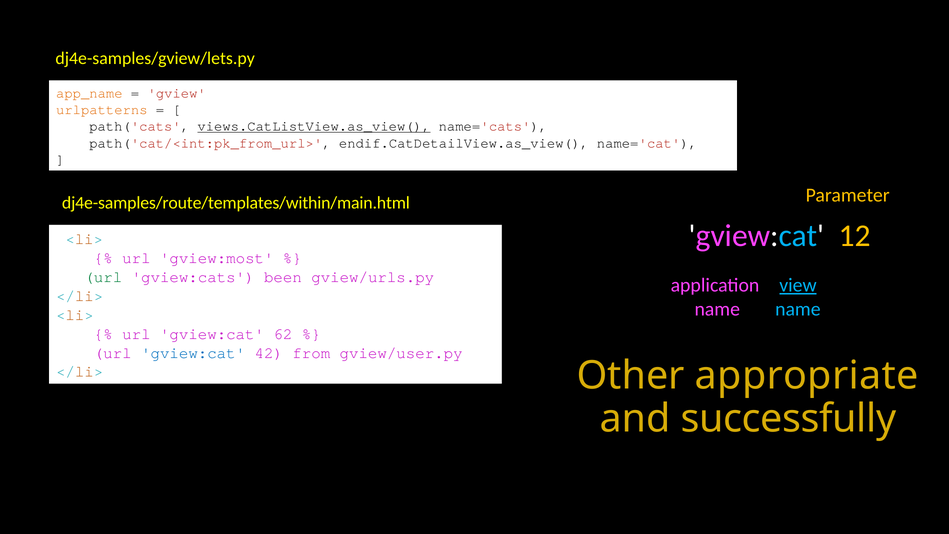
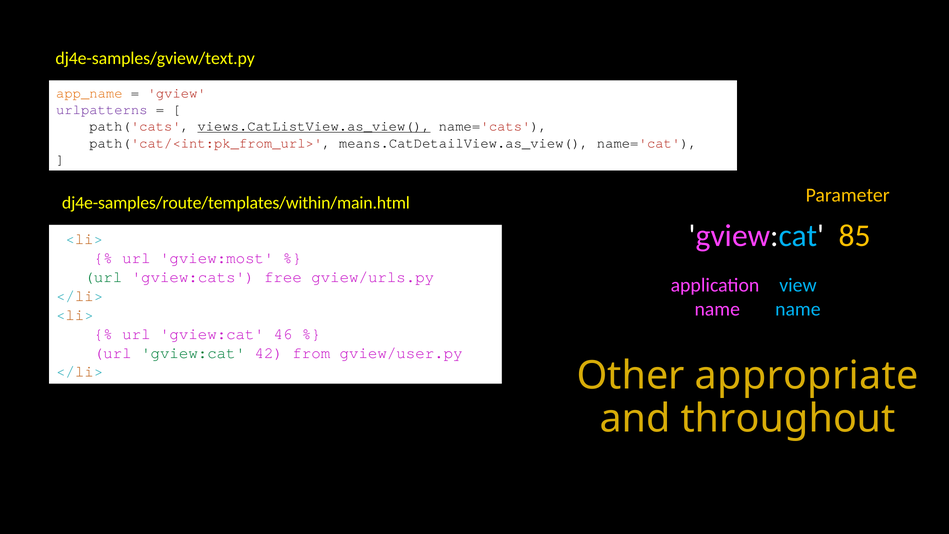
dj4e-samples/gview/lets.py: dj4e-samples/gview/lets.py -> dj4e-samples/gview/text.py
urlpatterns colour: orange -> purple
endif.CatDetailView.as_view(: endif.CatDetailView.as_view( -> means.CatDetailView.as_view(
12: 12 -> 85
been: been -> free
view underline: present -> none
62: 62 -> 46
gview:cat at (193, 353) colour: blue -> green
successfully: successfully -> throughout
